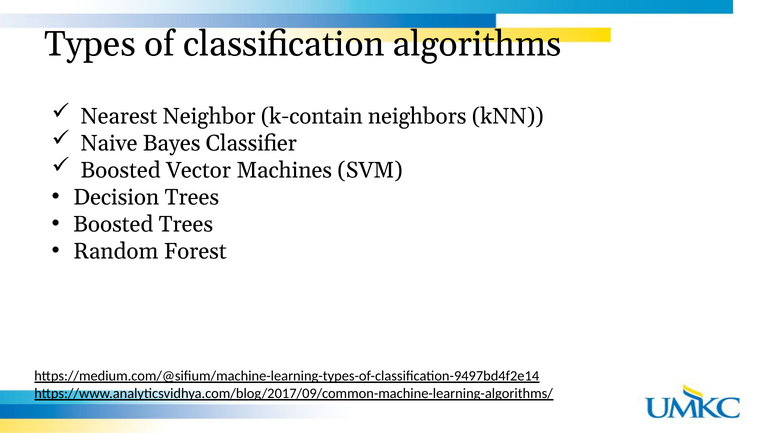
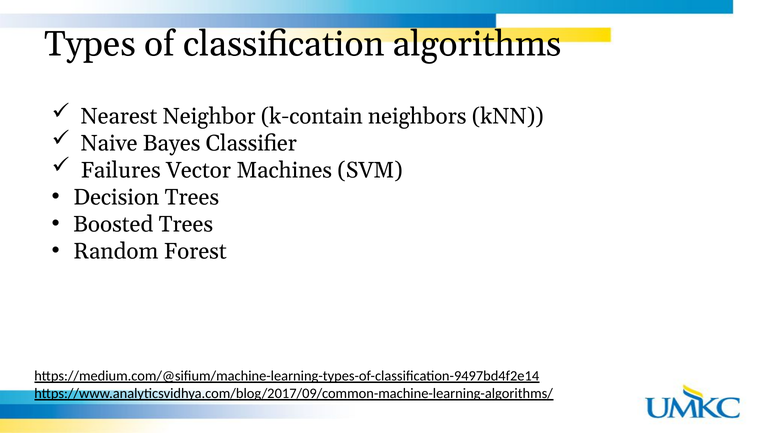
Boosted at (121, 170): Boosted -> Failures
